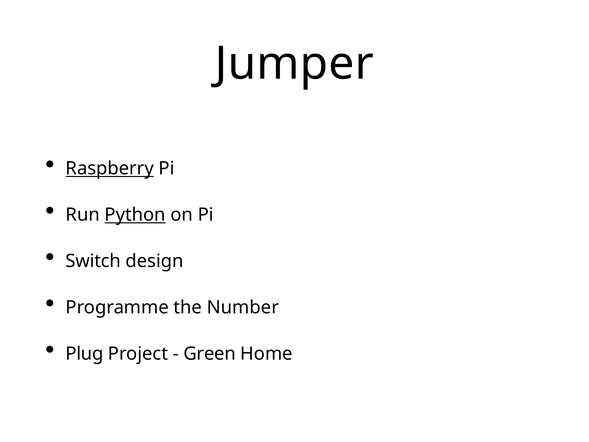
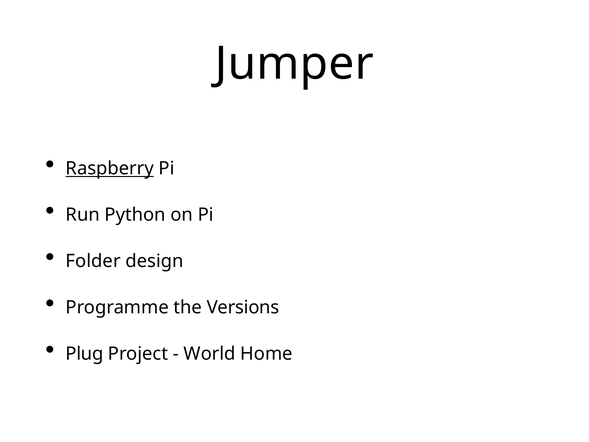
Python underline: present -> none
Switch: Switch -> Folder
Number: Number -> Versions
Green: Green -> World
